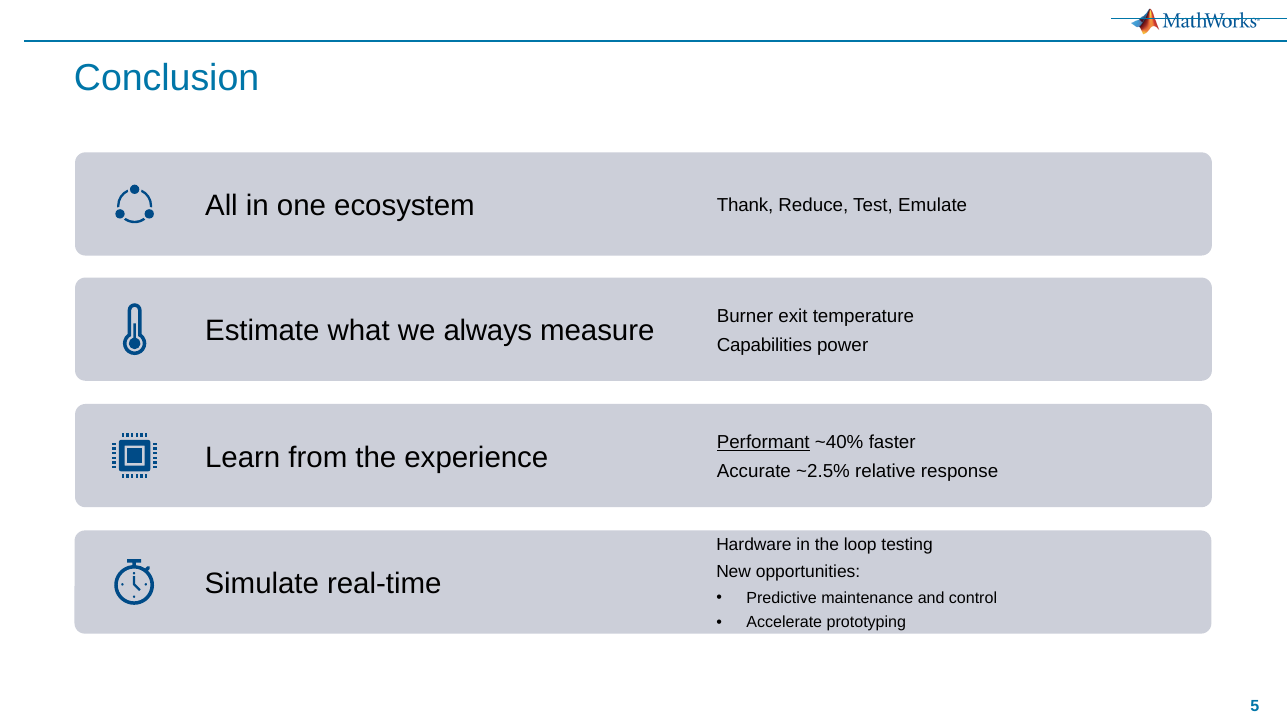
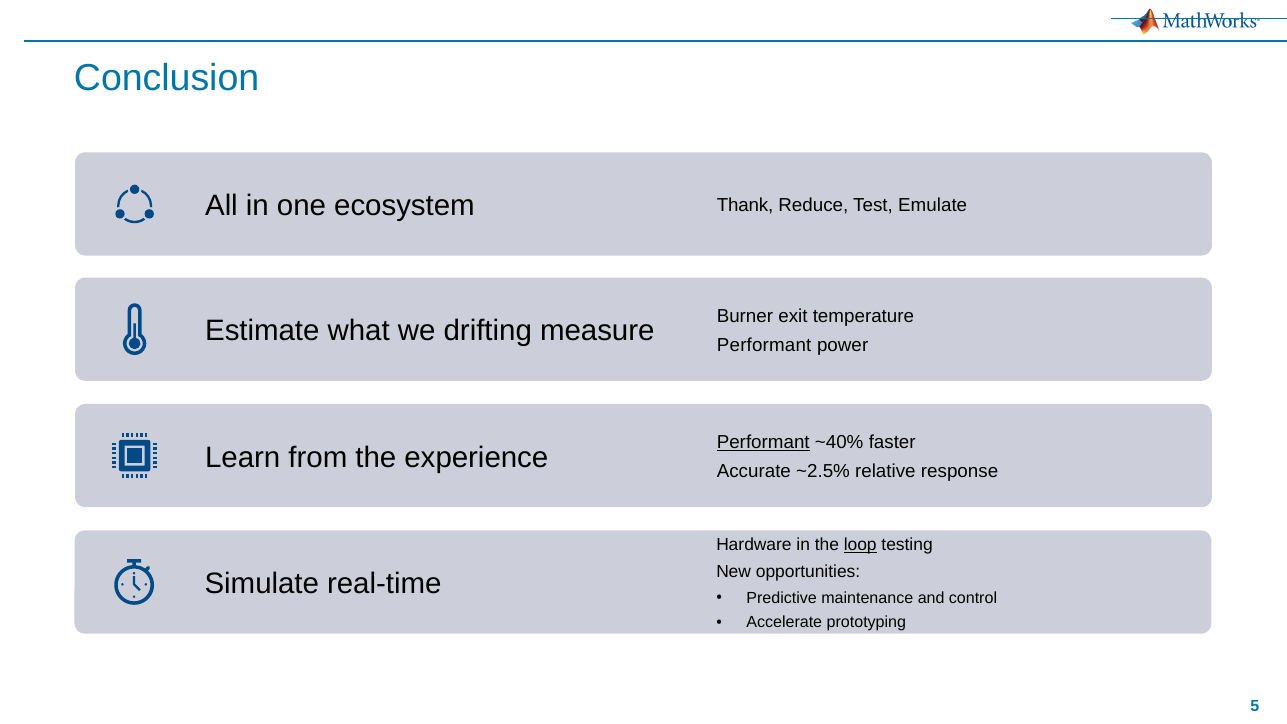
always: always -> drifting
Capabilities at (764, 345): Capabilities -> Performant
loop underline: none -> present
